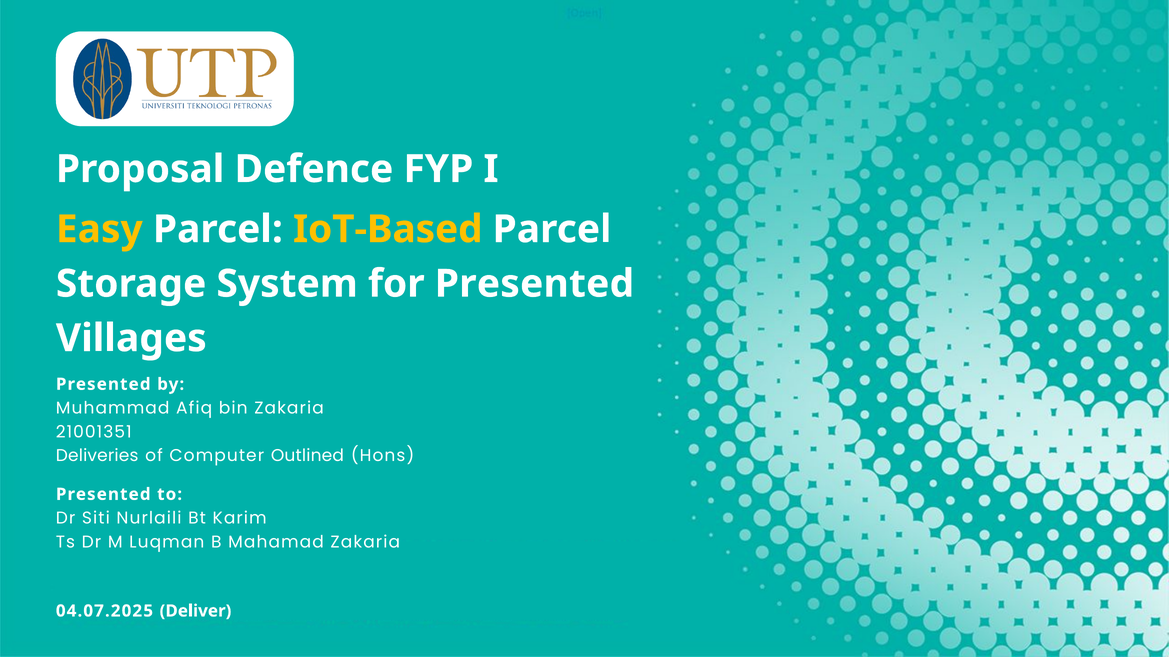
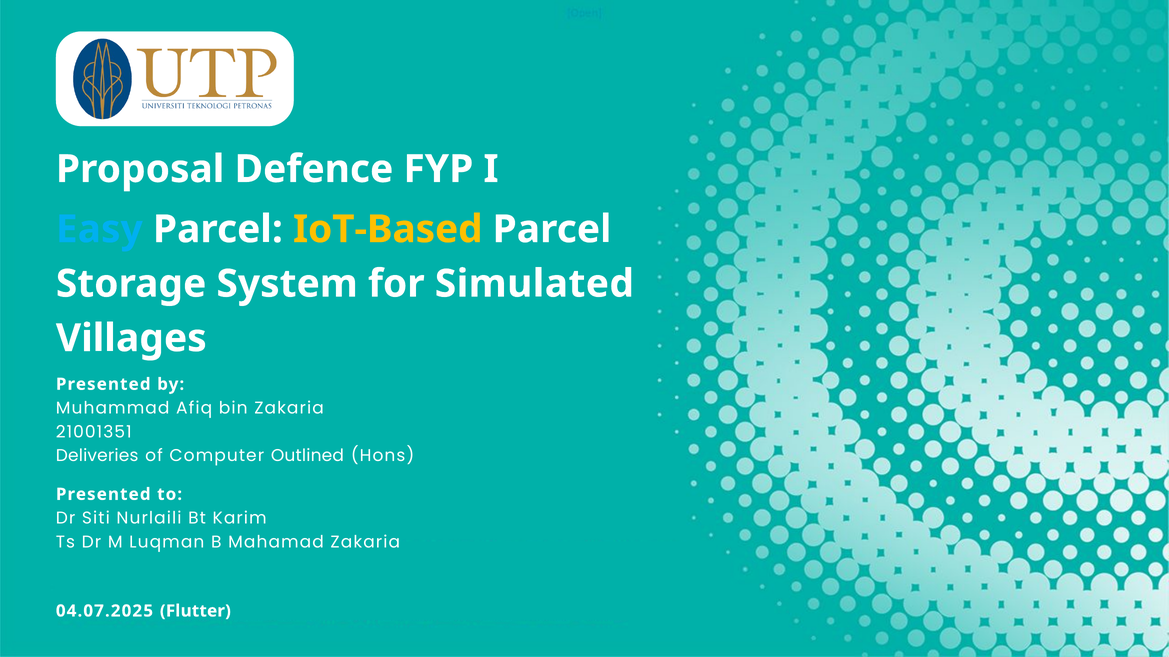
Easy colour: yellow -> light blue
for Presented: Presented -> Simulated
Deliver: Deliver -> Flutter
